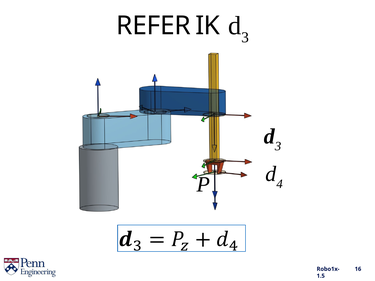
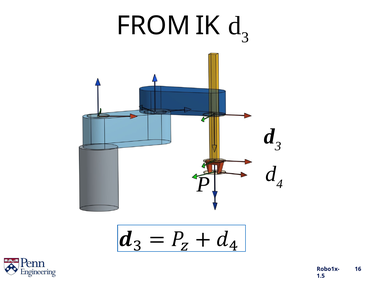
REFER: REFER -> FROM
